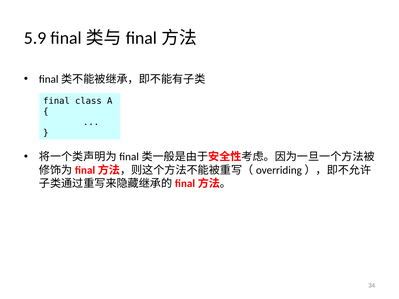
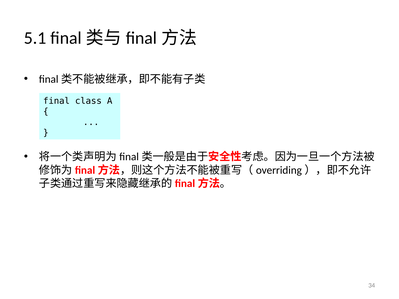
5.9: 5.9 -> 5.1
